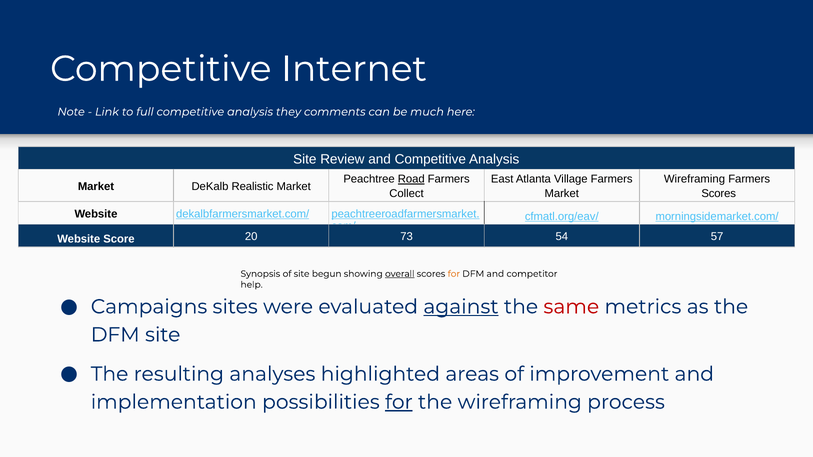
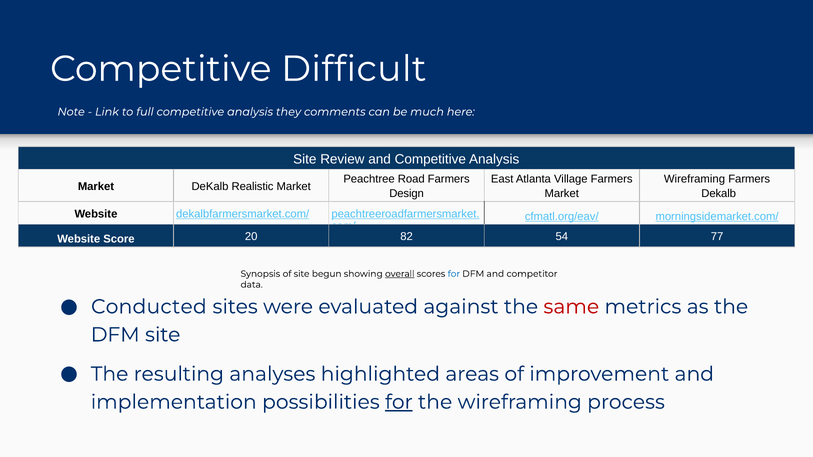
Internet: Internet -> Difficult
Road underline: present -> none
Collect: Collect -> Design
Scores at (719, 194): Scores -> Dekalb
73: 73 -> 82
57: 57 -> 77
for at (454, 274) colour: orange -> blue
help: help -> data
Campaigns: Campaigns -> Conducted
against underline: present -> none
